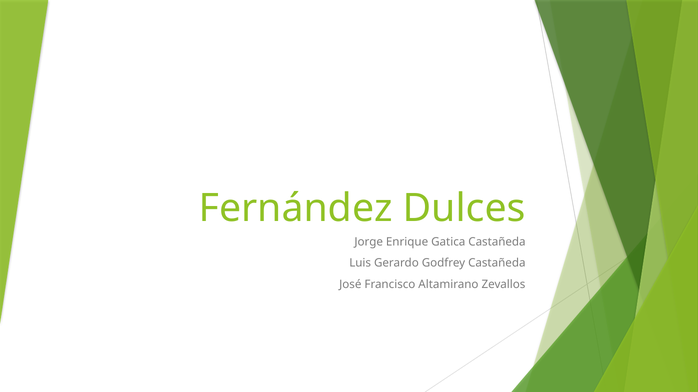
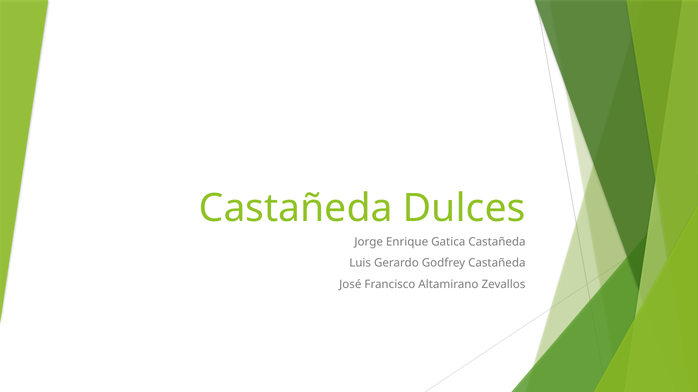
Fernández at (296, 208): Fernández -> Castañeda
